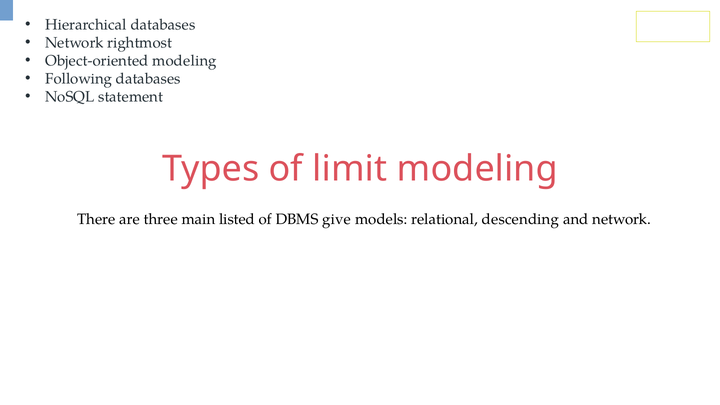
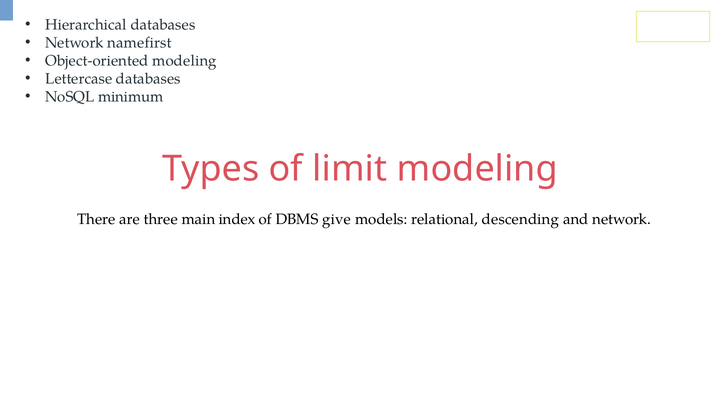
rightmost: rightmost -> namefirst
Following: Following -> Lettercase
statement: statement -> minimum
listed: listed -> index
